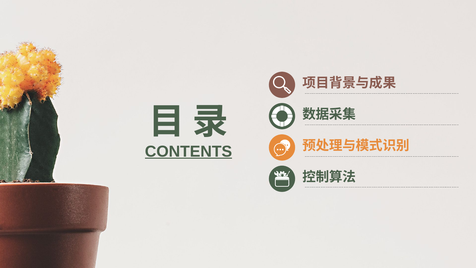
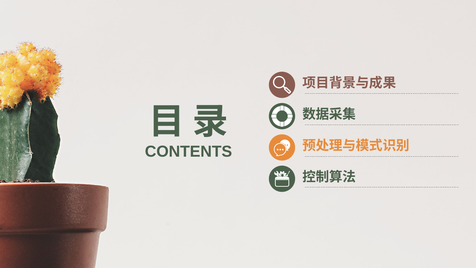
CONTENTS underline: present -> none
